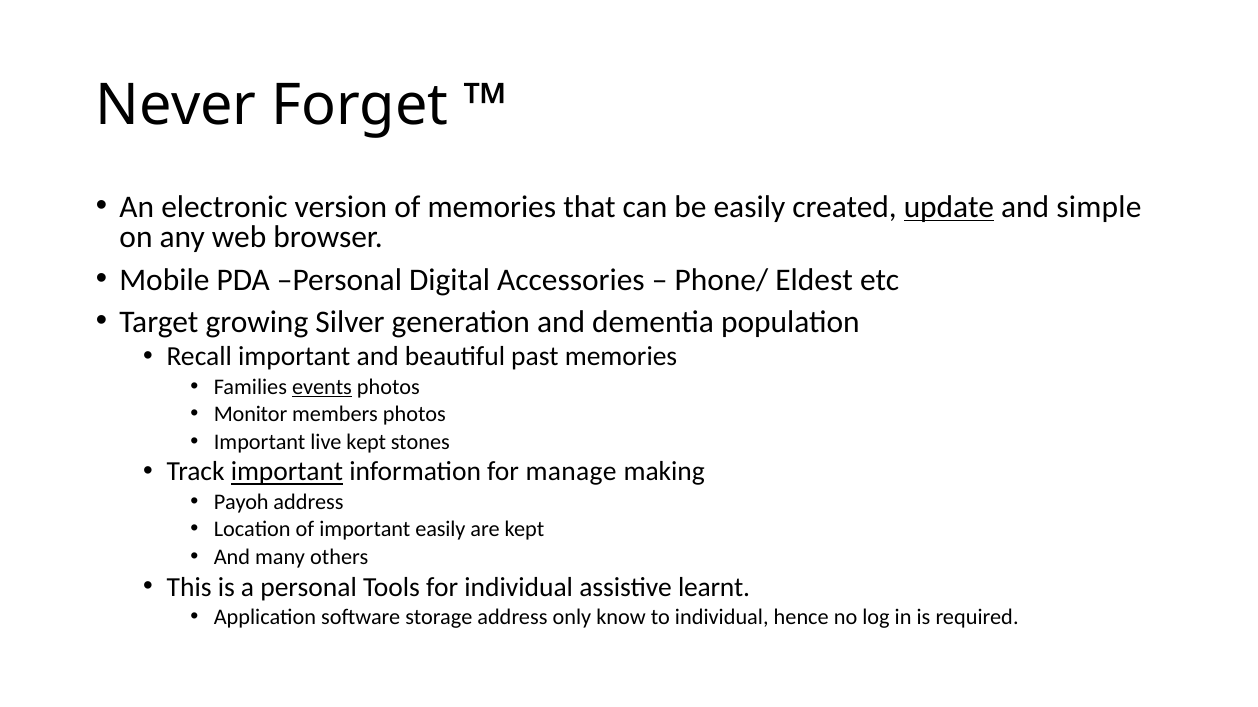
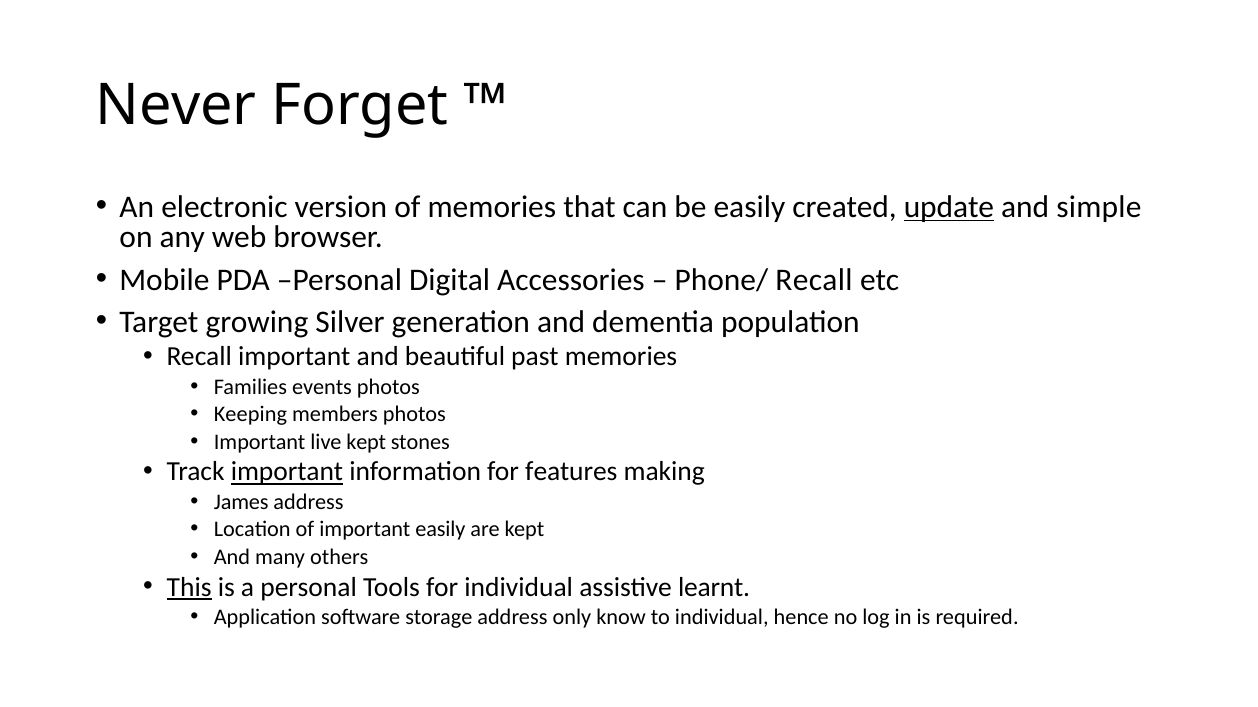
Phone/ Eldest: Eldest -> Recall
events underline: present -> none
Monitor: Monitor -> Keeping
manage: manage -> features
Payoh: Payoh -> James
This underline: none -> present
